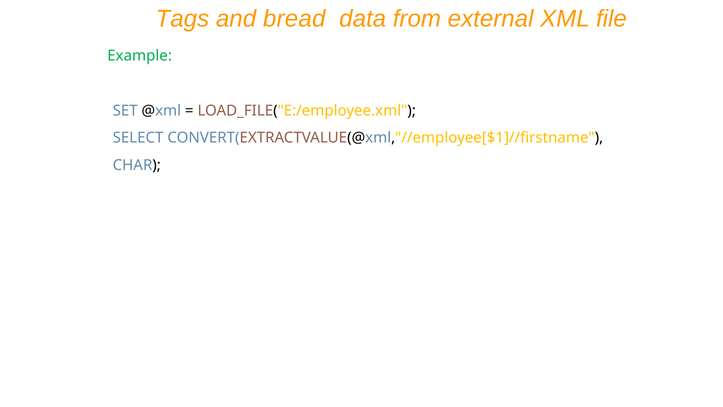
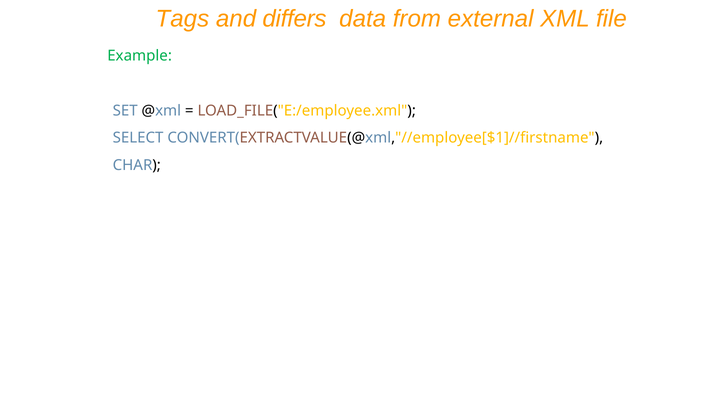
bread: bread -> differs
